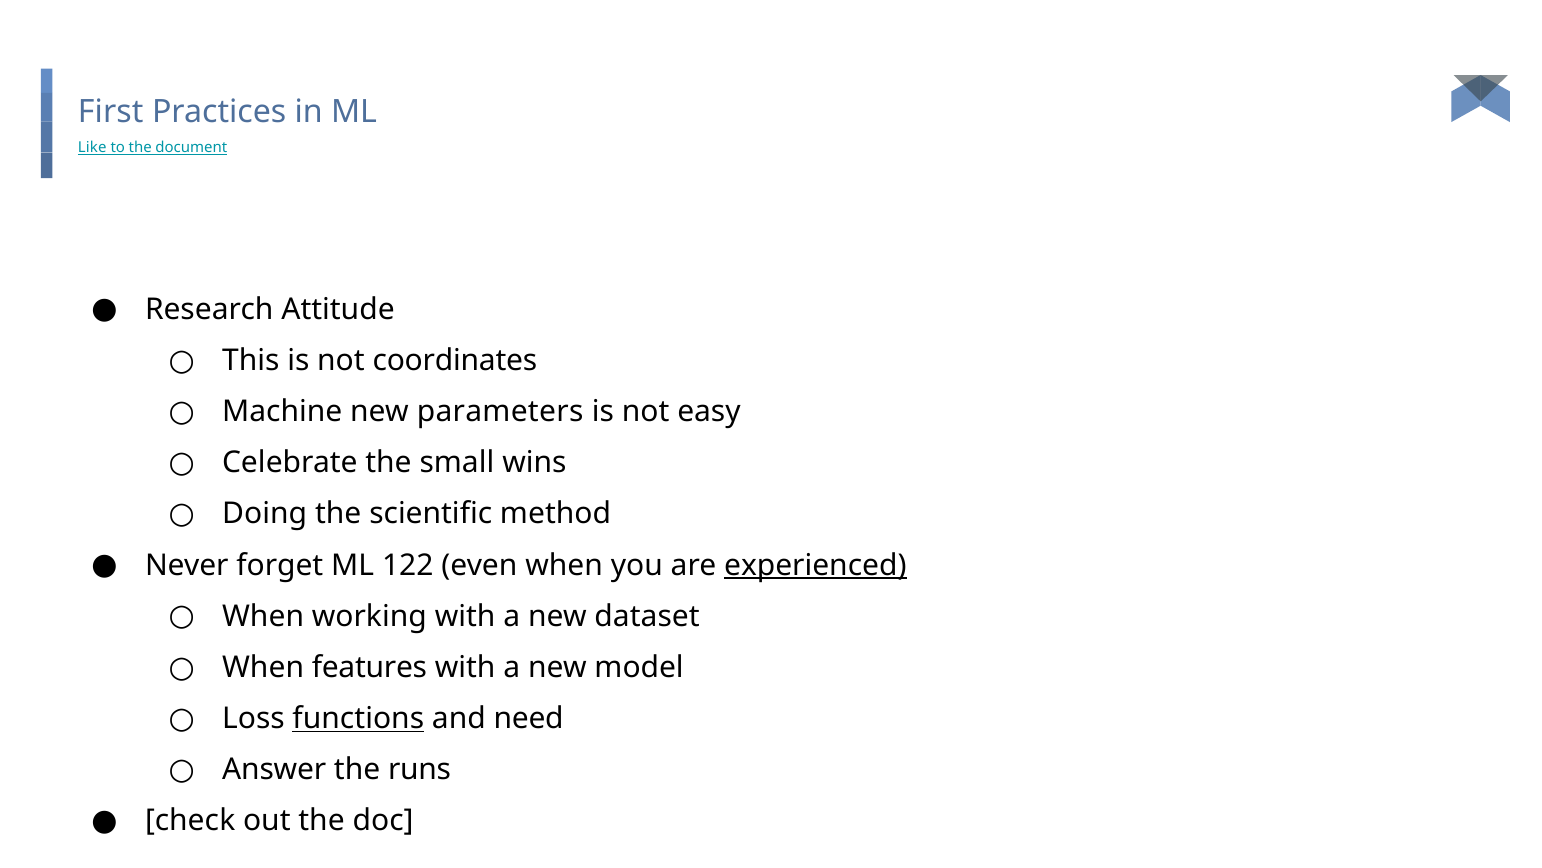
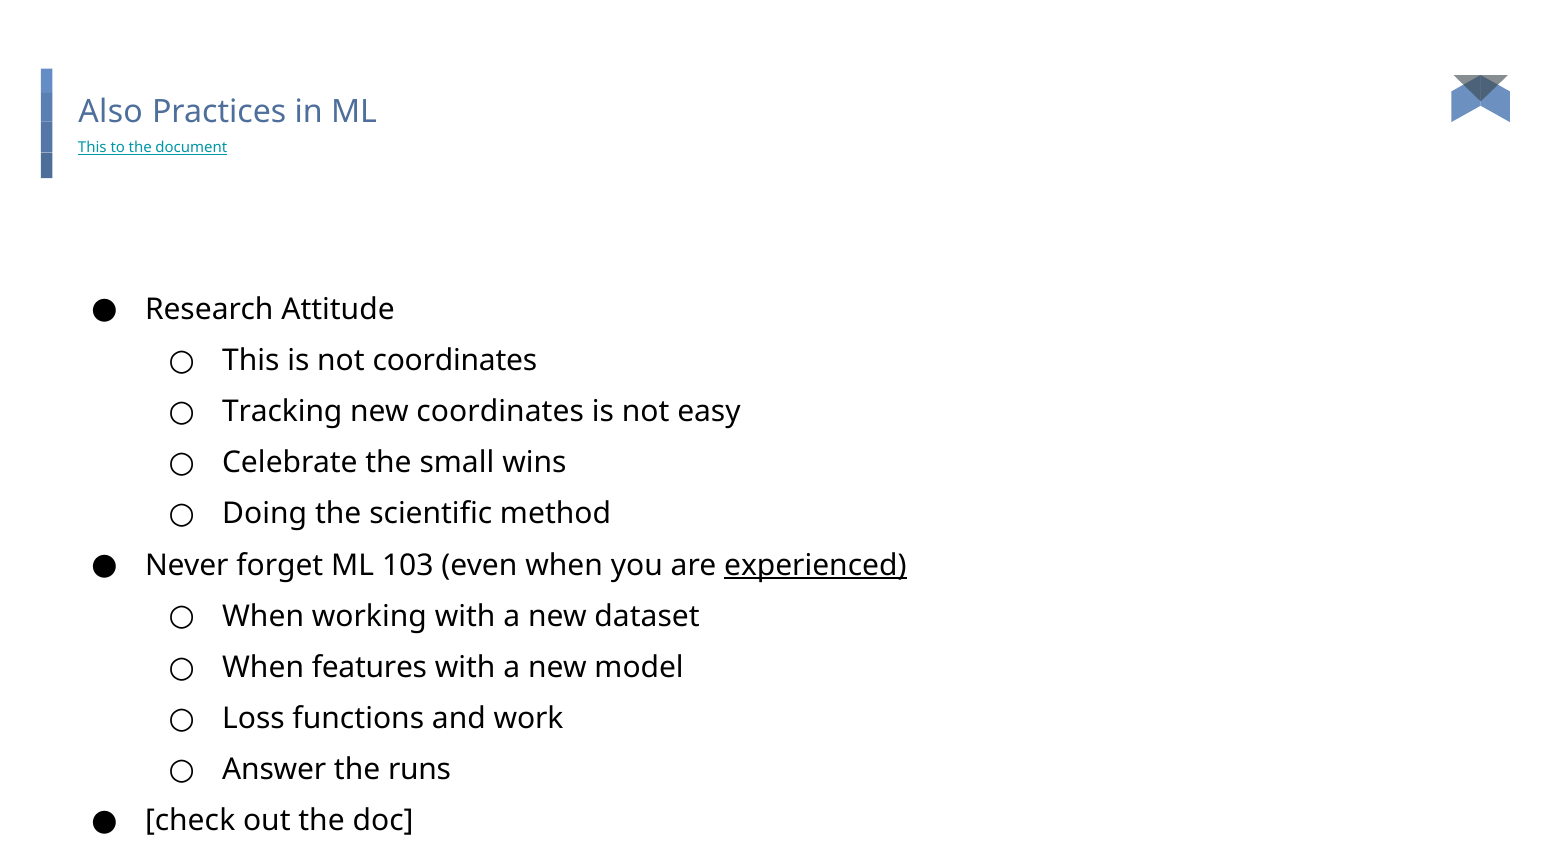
First: First -> Also
Like at (92, 148): Like -> This
Machine: Machine -> Tracking
new parameters: parameters -> coordinates
122: 122 -> 103
functions underline: present -> none
need: need -> work
